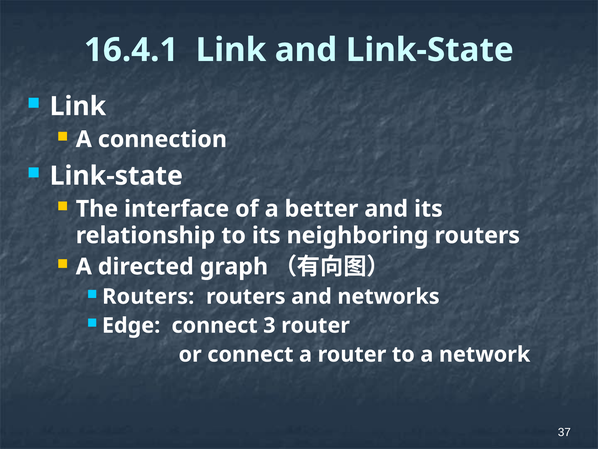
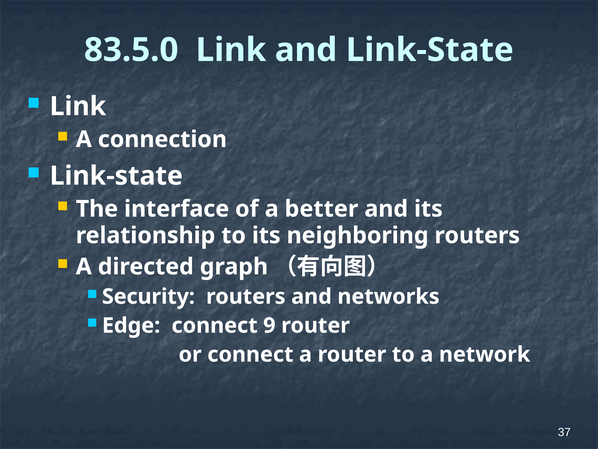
16.4.1: 16.4.1 -> 83.5.0
Routers at (148, 296): Routers -> Security
3: 3 -> 9
